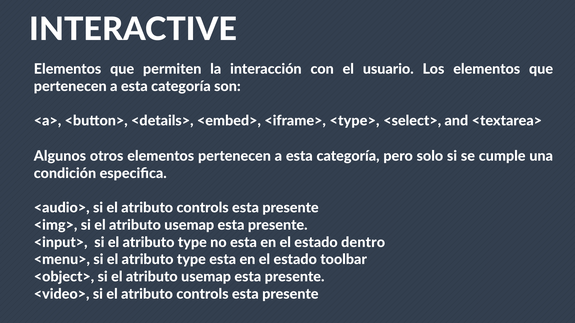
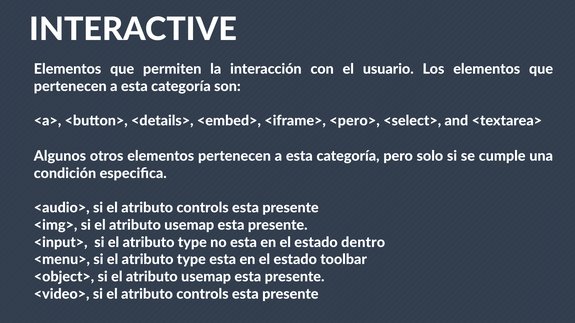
<type>: <type> -> <pero>
